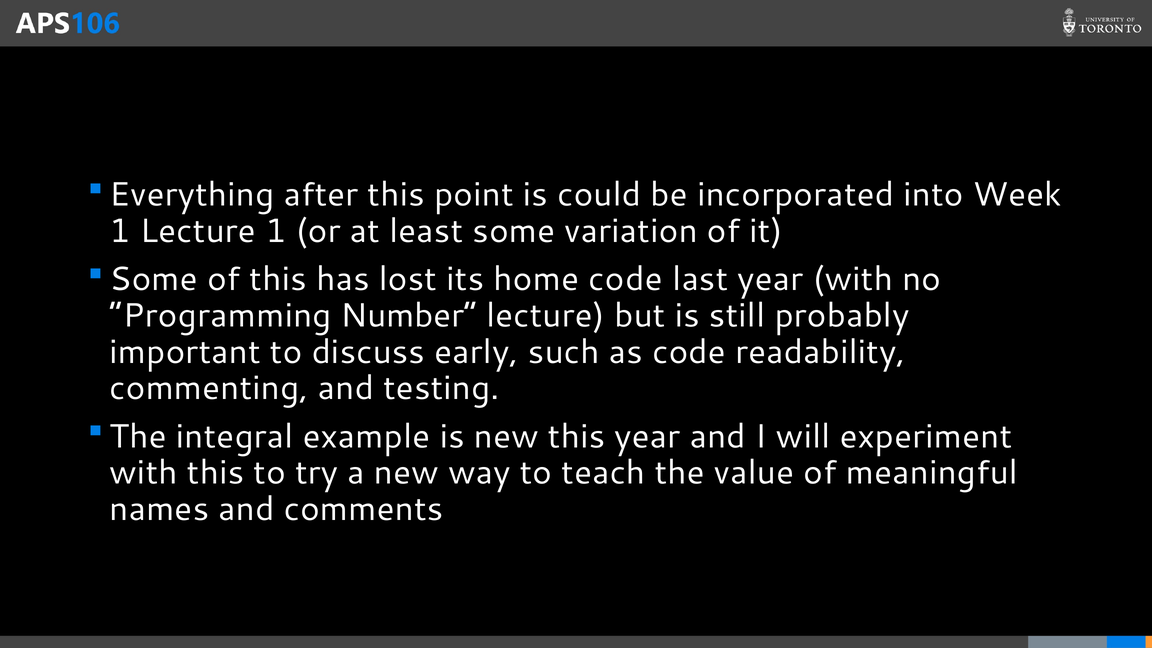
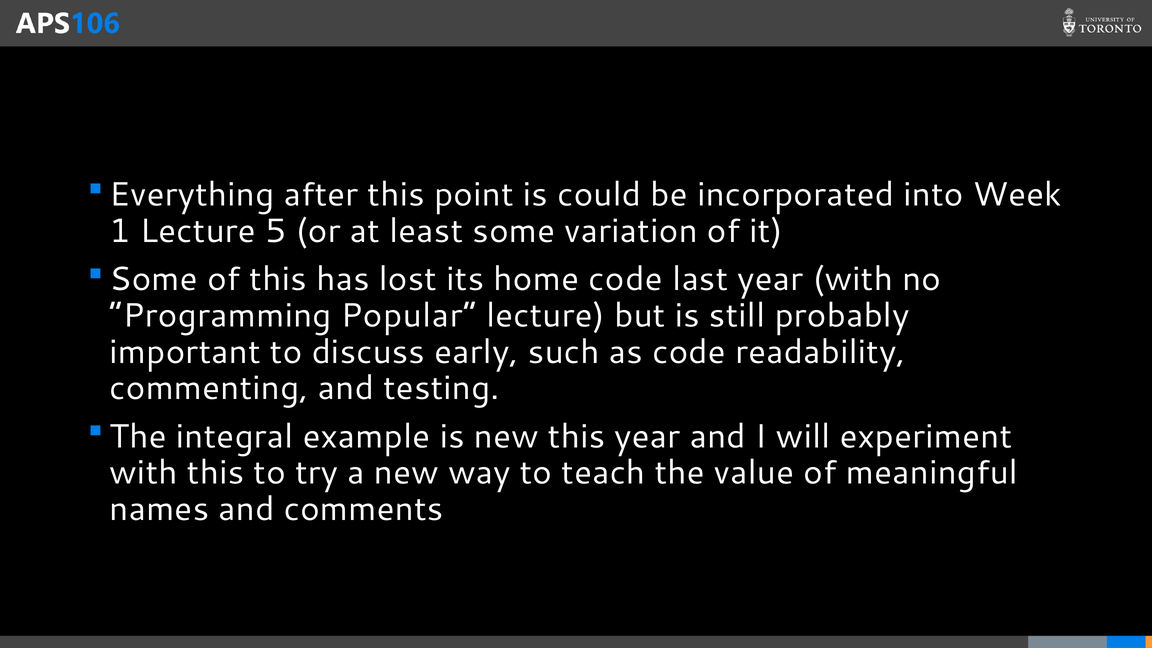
Lecture 1: 1 -> 5
Number: Number -> Popular
